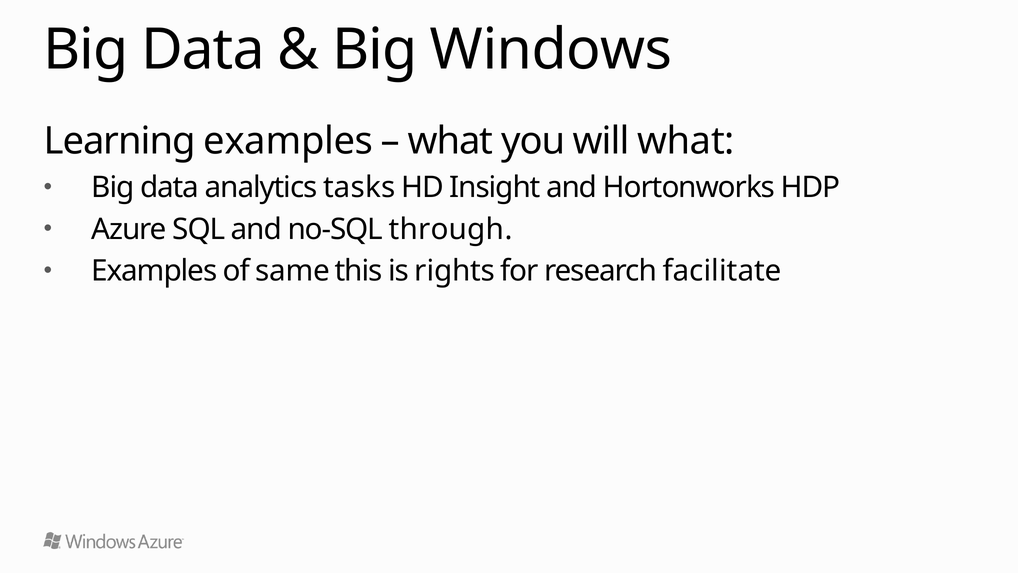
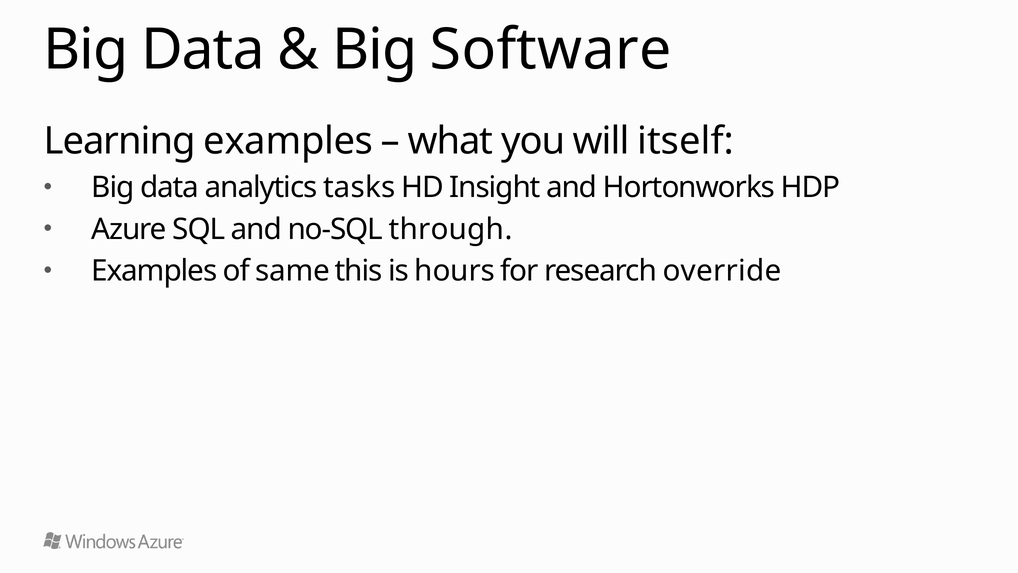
Windows: Windows -> Software
will what: what -> itself
rights: rights -> hours
facilitate: facilitate -> override
